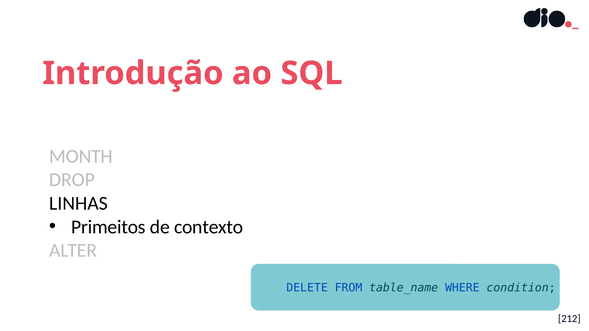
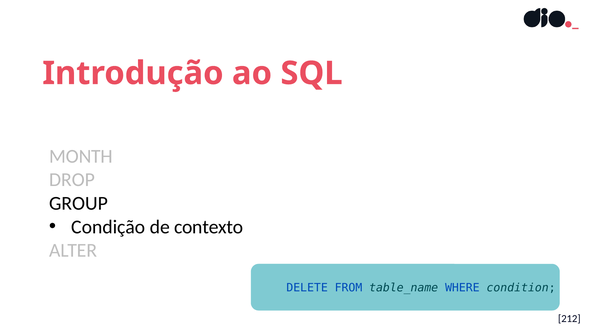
LINHAS: LINHAS -> GROUP
Primeitos: Primeitos -> Condição
